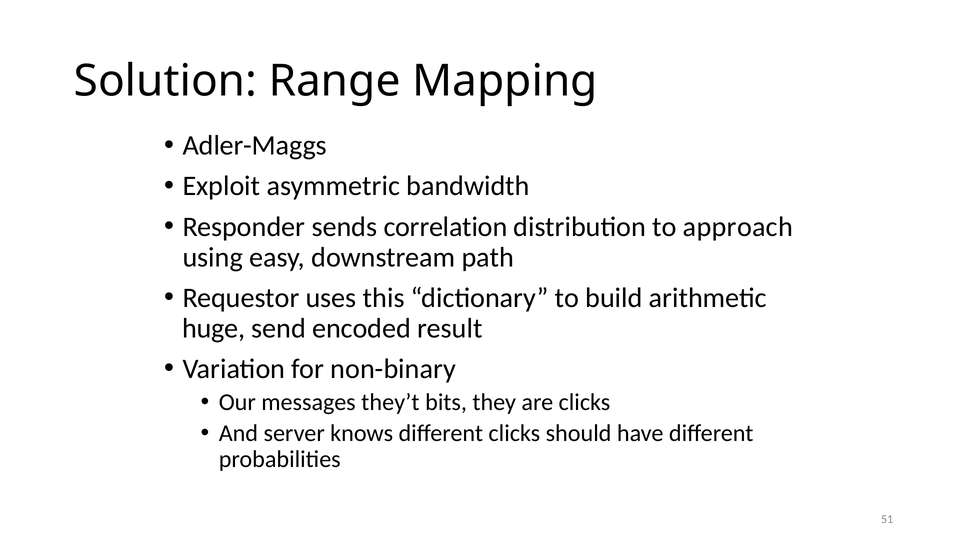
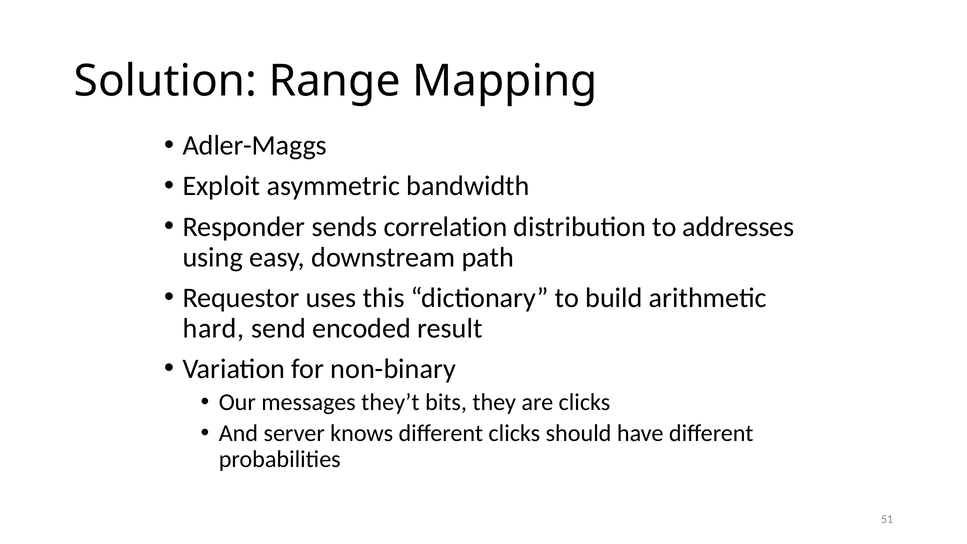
approach: approach -> addresses
huge: huge -> hard
